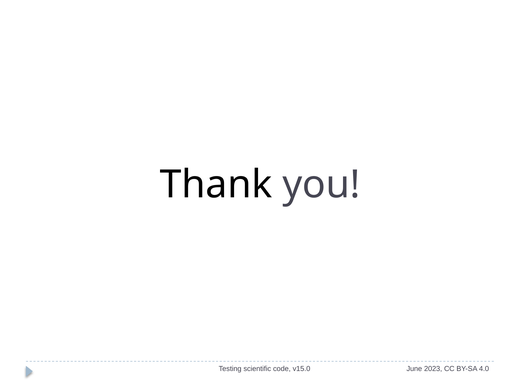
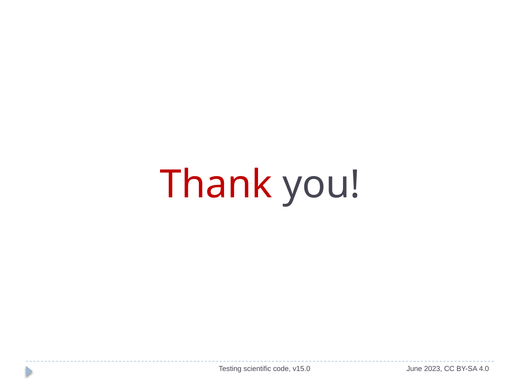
Thank colour: black -> red
